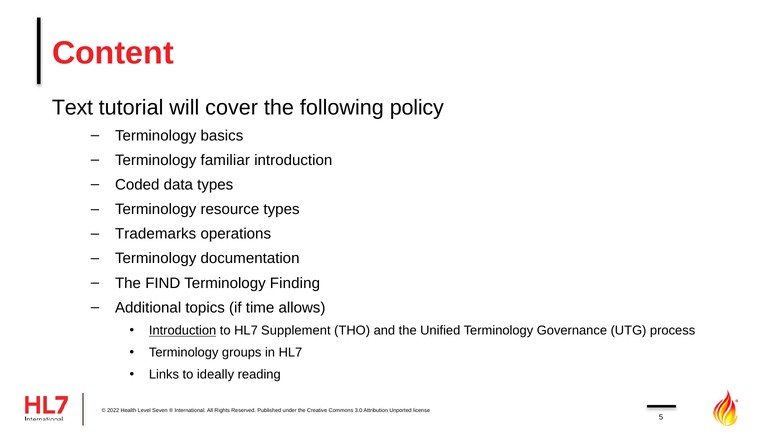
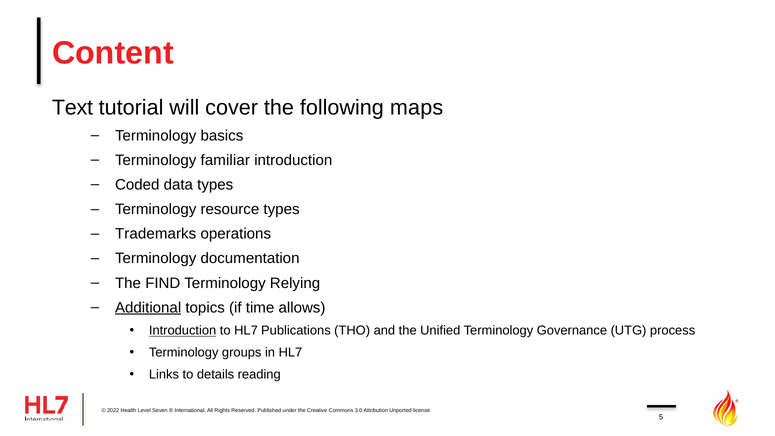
policy: policy -> maps
Finding: Finding -> Relying
Additional underline: none -> present
Supplement: Supplement -> Publications
ideally: ideally -> details
